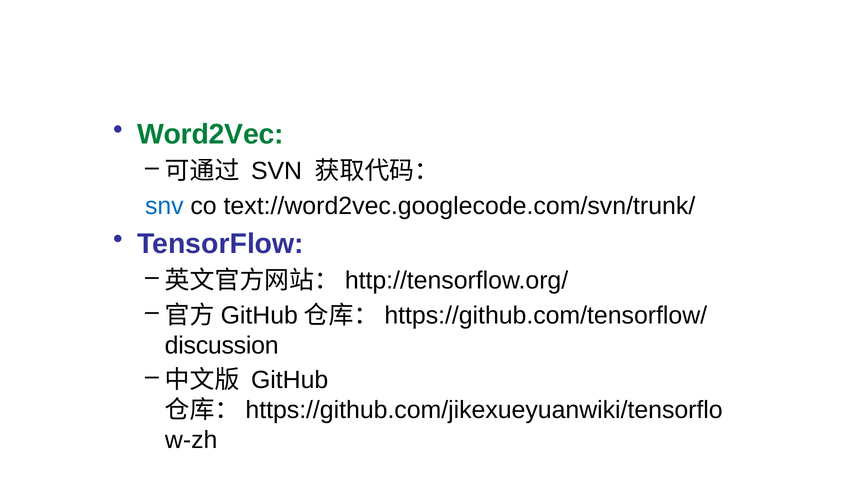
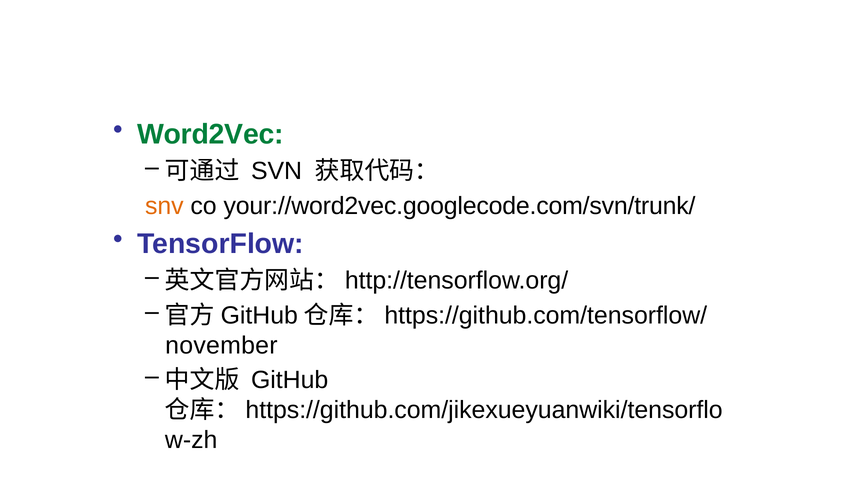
snv colour: blue -> orange
text://word2vec.googlecode.com/svn/trunk/: text://word2vec.googlecode.com/svn/trunk/ -> your://word2vec.googlecode.com/svn/trunk/
discussion: discussion -> november
